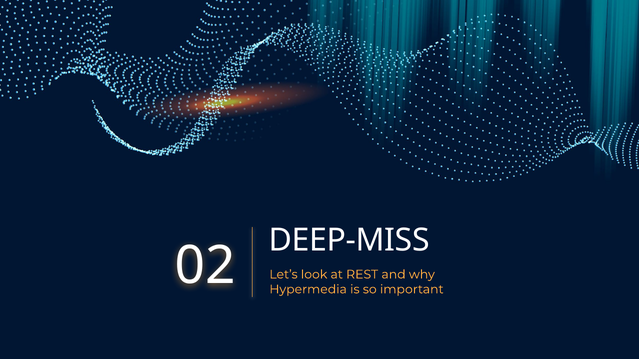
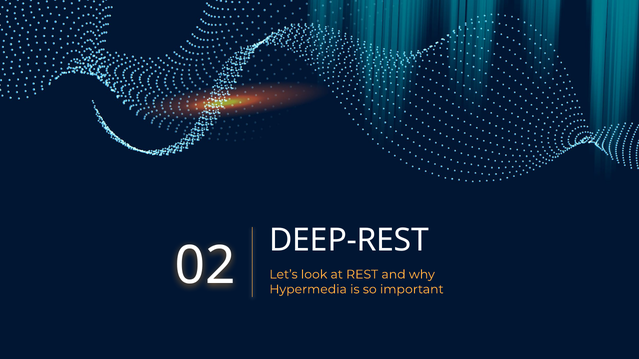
DEEP-MISS: DEEP-MISS -> DEEP-REST
